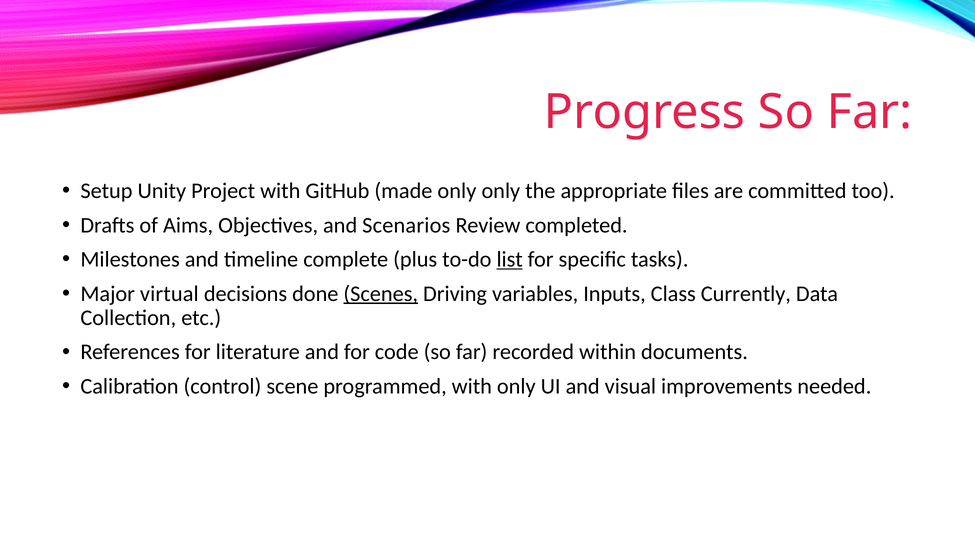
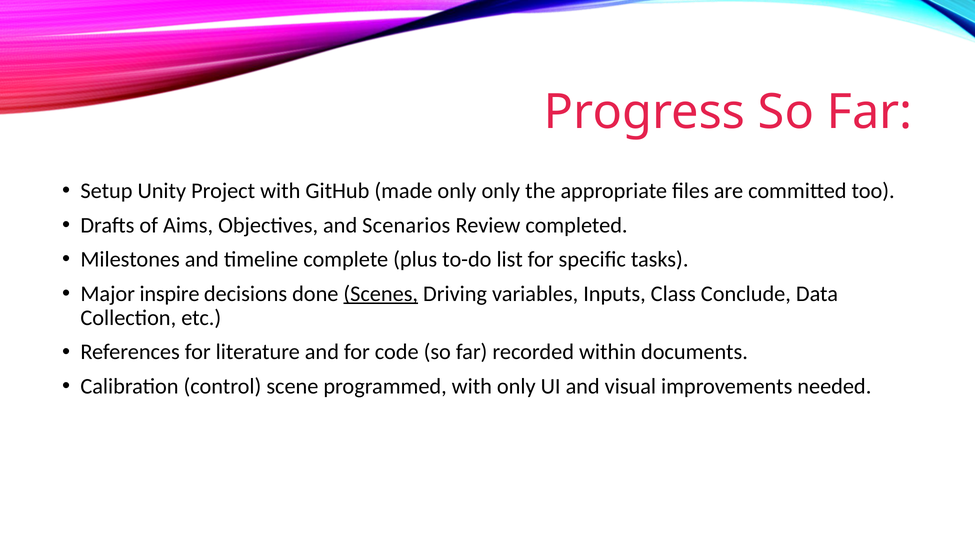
list underline: present -> none
virtual: virtual -> inspire
Currently: Currently -> Conclude
